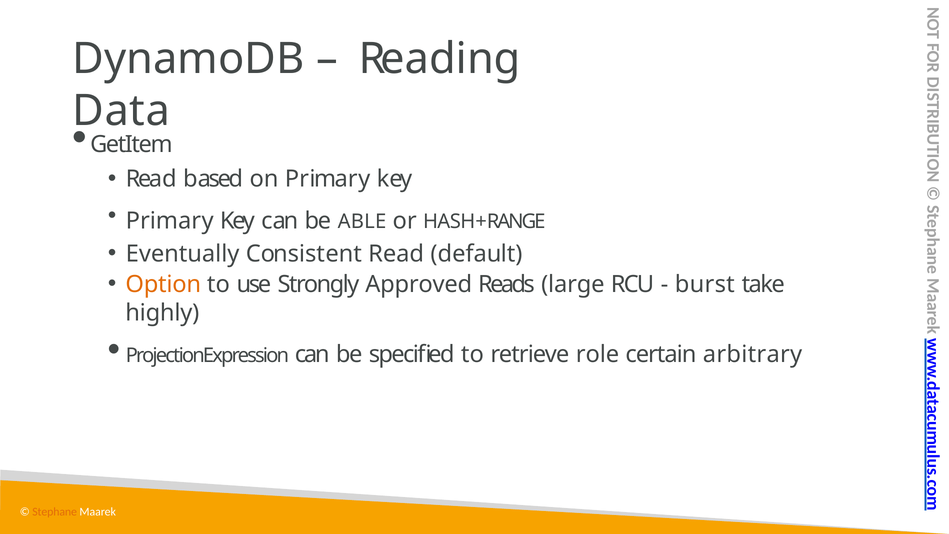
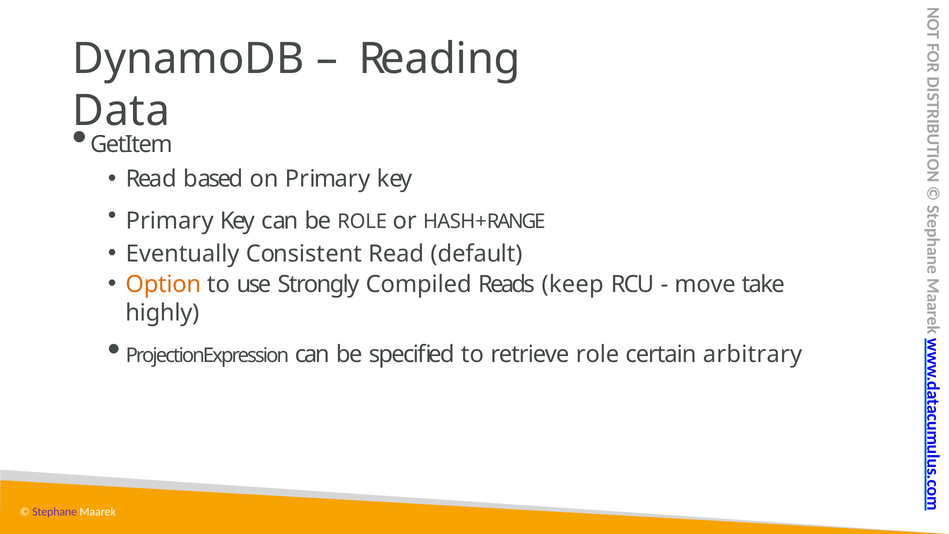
be ABLE: ABLE -> ROLE
Approved: Approved -> Compiled
large: large -> keep
burst: burst -> move
Stephane colour: orange -> purple
